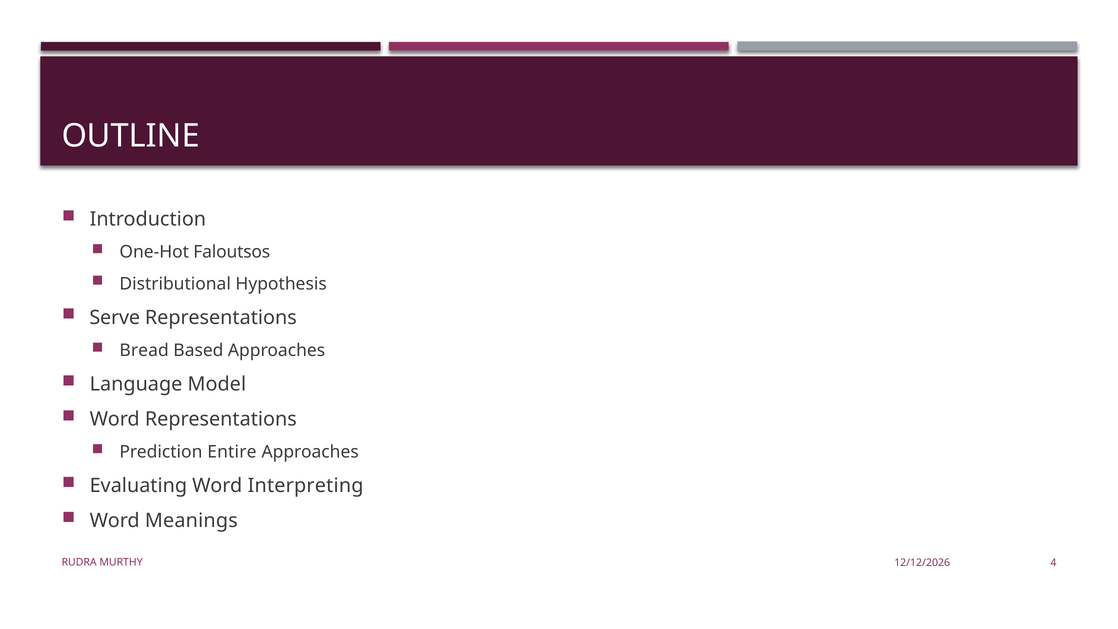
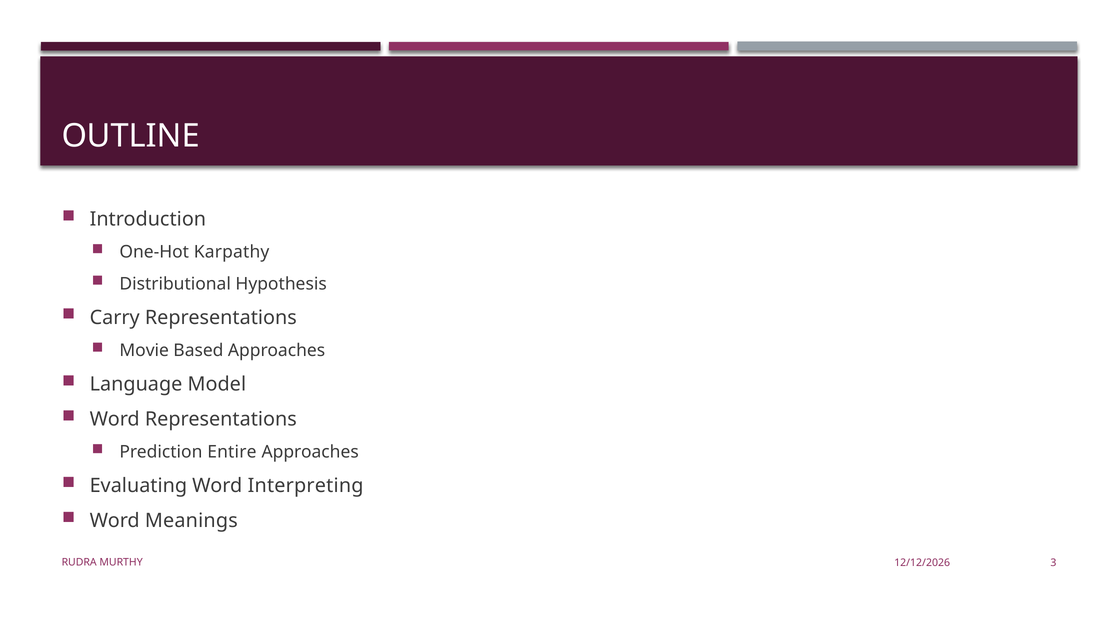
Faloutsos: Faloutsos -> Karpathy
Serve: Serve -> Carry
Bread: Bread -> Movie
4: 4 -> 3
